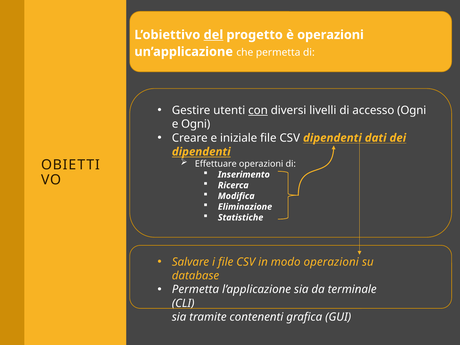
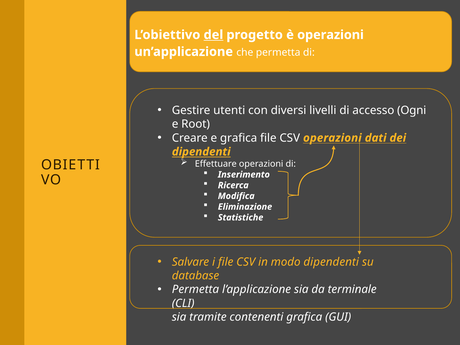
con underline: present -> none
e Ogni: Ogni -> Root
e iniziale: iniziale -> grafica
CSV dipendenti: dipendenti -> operazioni
modo operazioni: operazioni -> dipendenti
